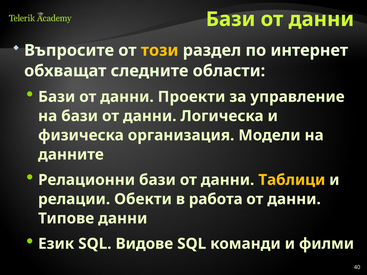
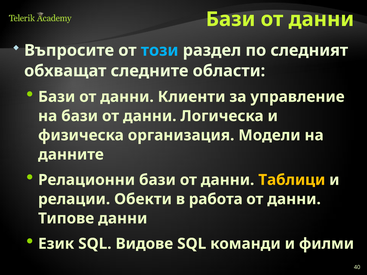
този colour: yellow -> light blue
интернет: интернет -> следният
Проекти: Проекти -> Клиенти
